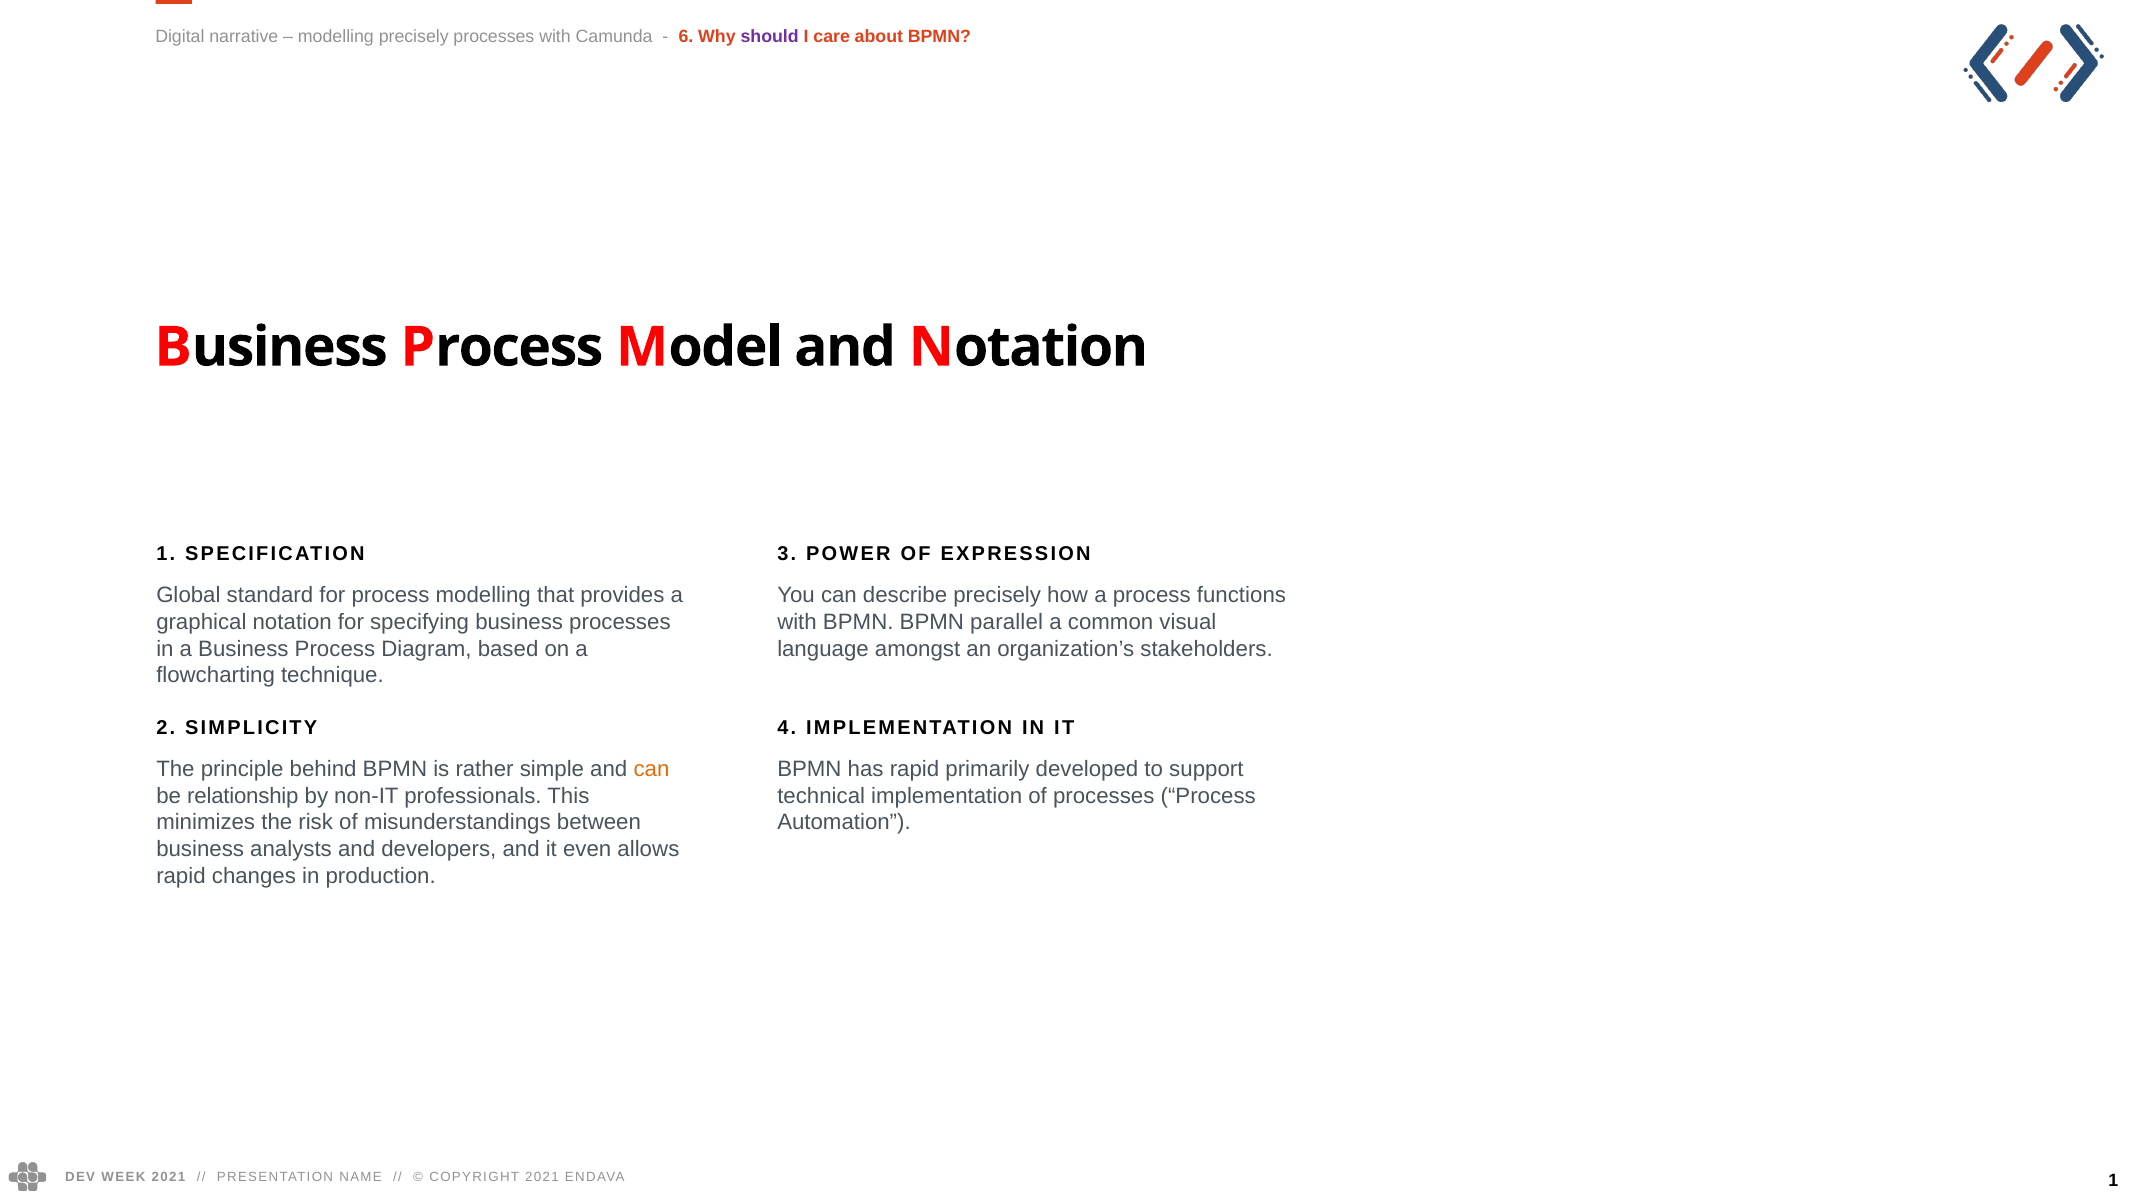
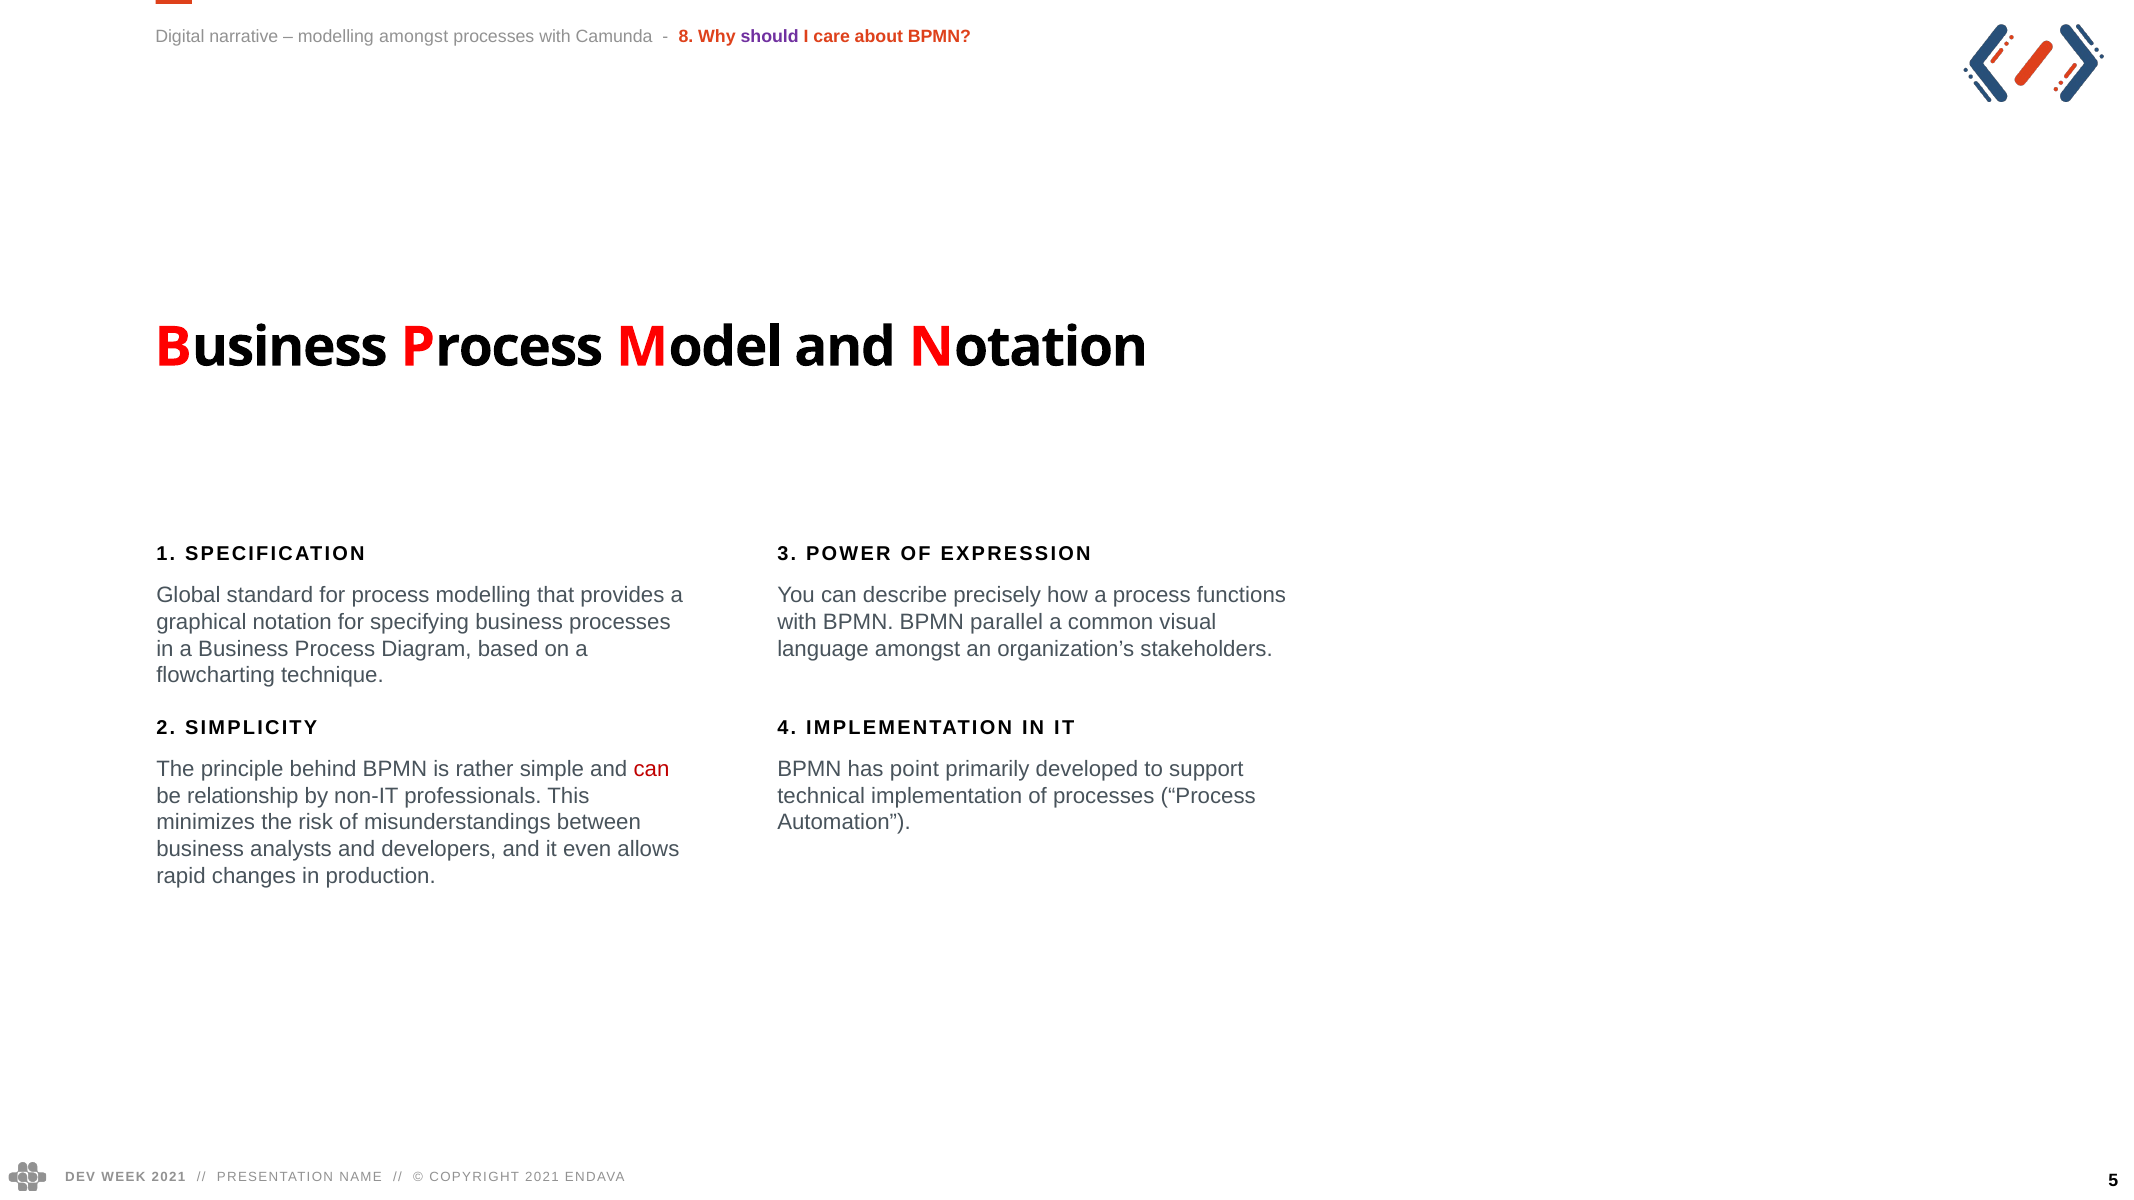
modelling precisely: precisely -> amongst
6: 6 -> 8
can at (651, 769) colour: orange -> red
has rapid: rapid -> point
1 at (2113, 1181): 1 -> 5
